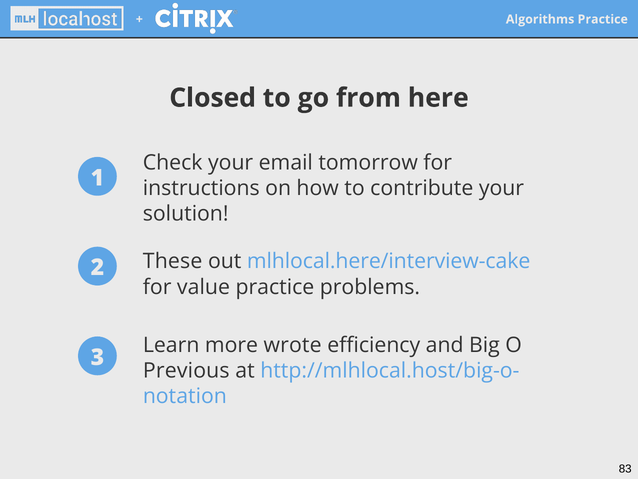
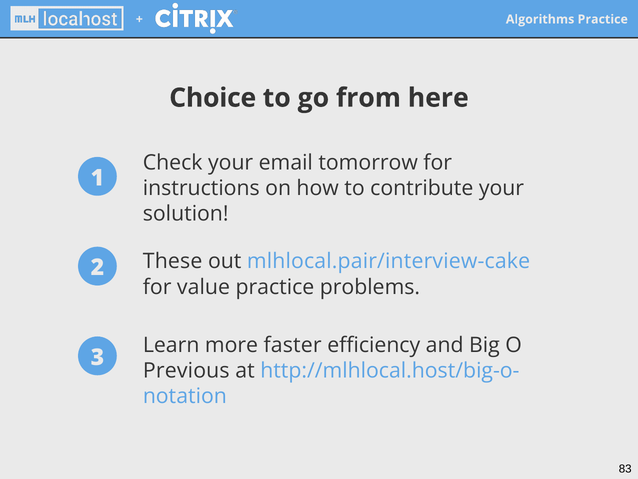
Closed: Closed -> Choice
mlhlocal.here/interview-cake: mlhlocal.here/interview-cake -> mlhlocal.pair/interview-cake
wrote: wrote -> faster
